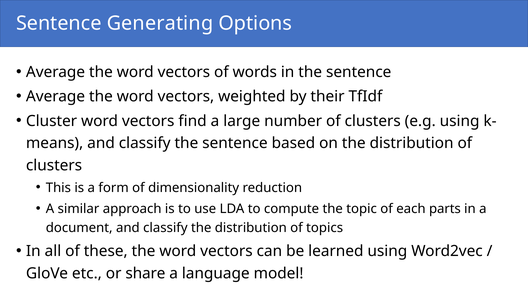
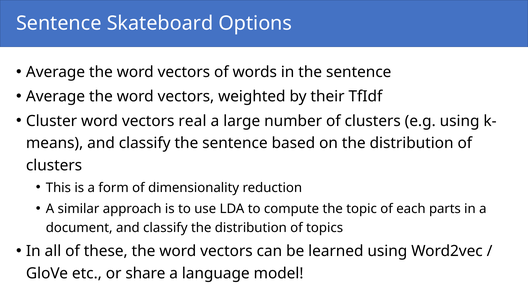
Generating: Generating -> Skateboard
find: find -> real
